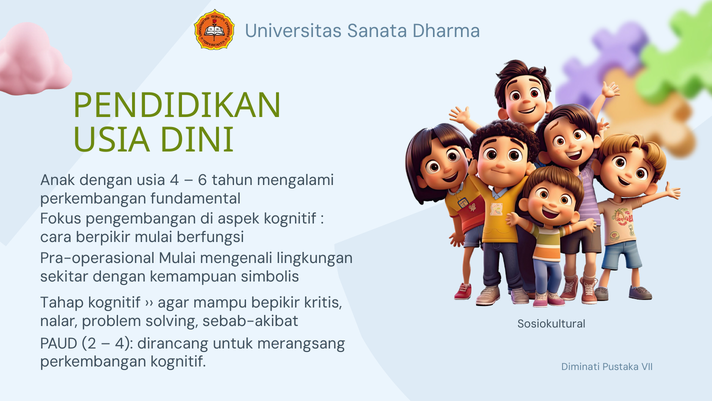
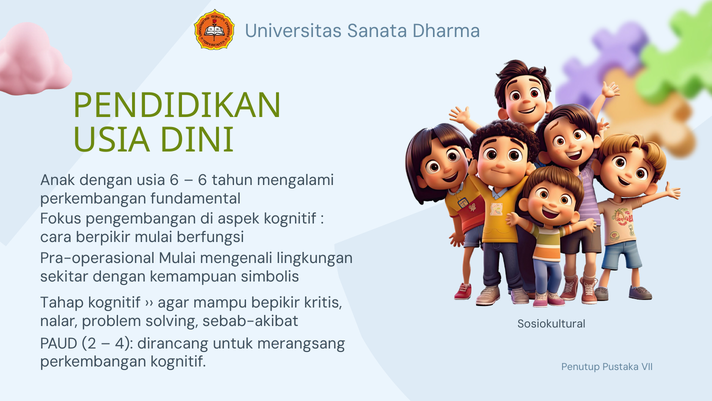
usia 4: 4 -> 6
Diminati: Diminati -> Penutup
